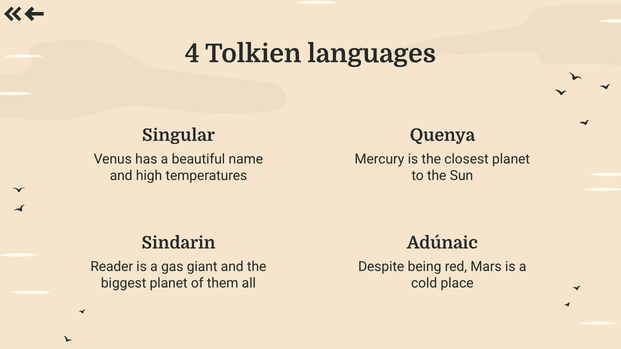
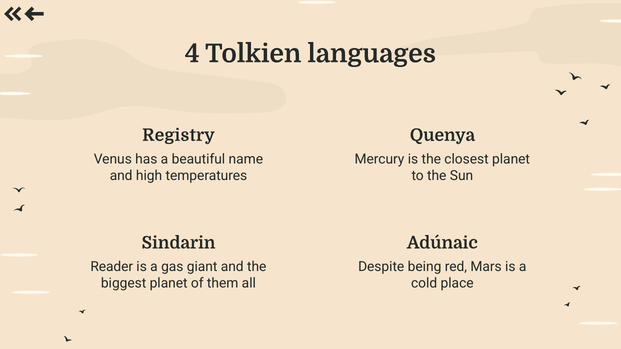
Singular: Singular -> Registry
